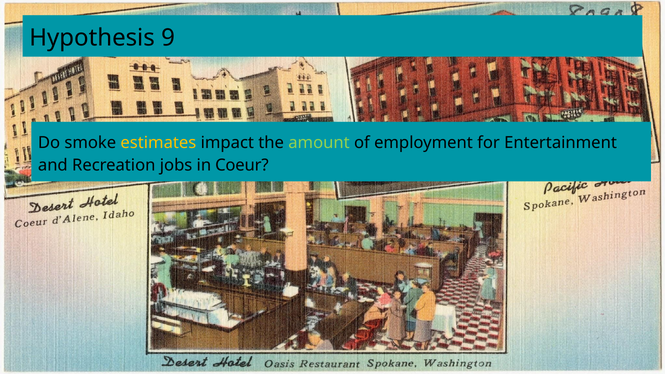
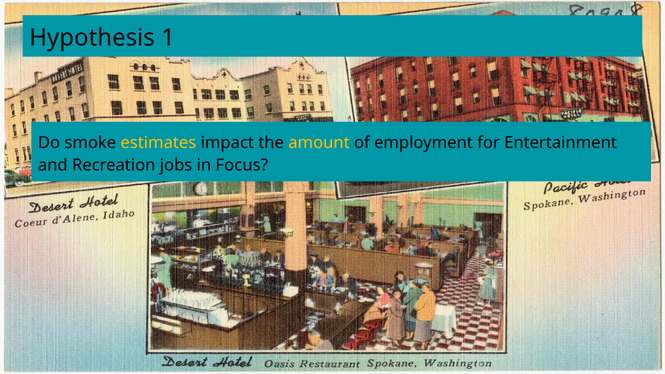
9: 9 -> 1
amount colour: light green -> yellow
Coeur: Coeur -> Focus
